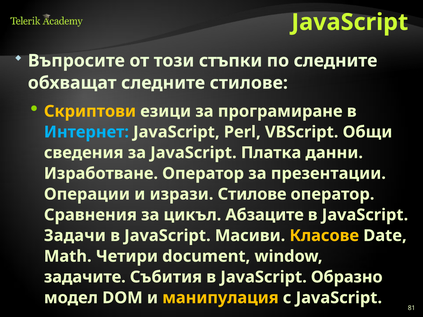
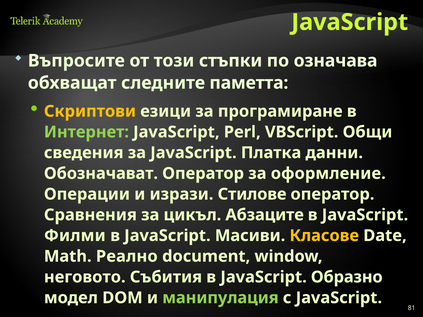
по следните: следните -> означава
следните стилове: стилове -> паметта
Интернет colour: light blue -> light green
Изработване: Изработване -> Обозначават
презентации: презентации -> оформление
Задачи: Задачи -> Филми
Четири: Четири -> Реално
задачите: задачите -> неговото
манипулация colour: yellow -> light green
